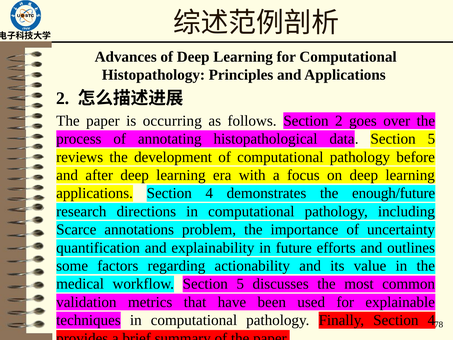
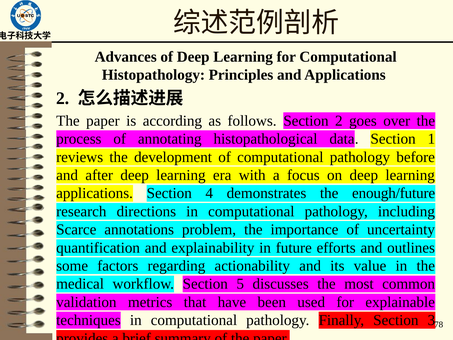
occurring: occurring -> according
data Section 5: 5 -> 1
Finally Section 4: 4 -> 3
